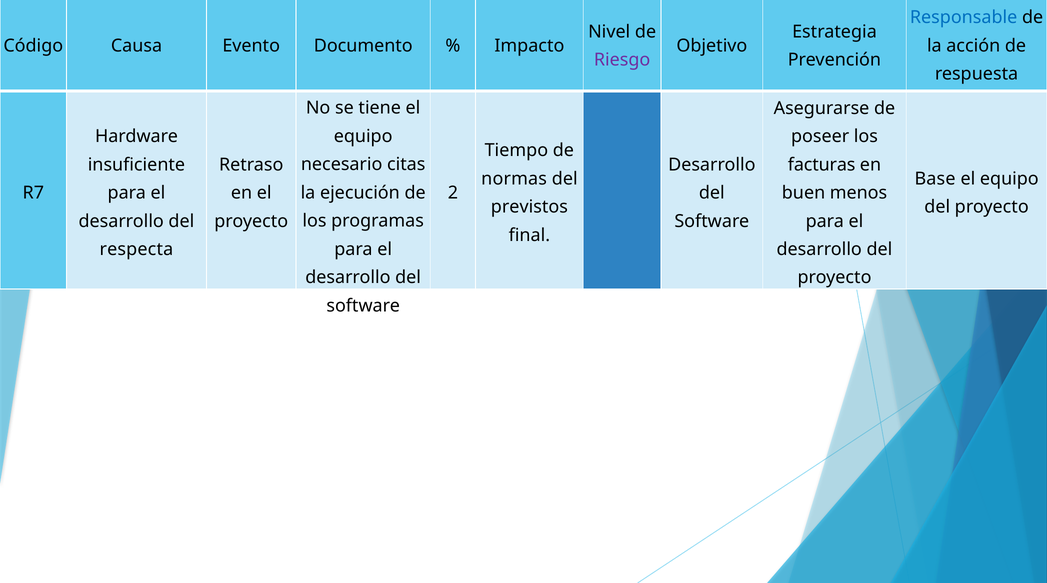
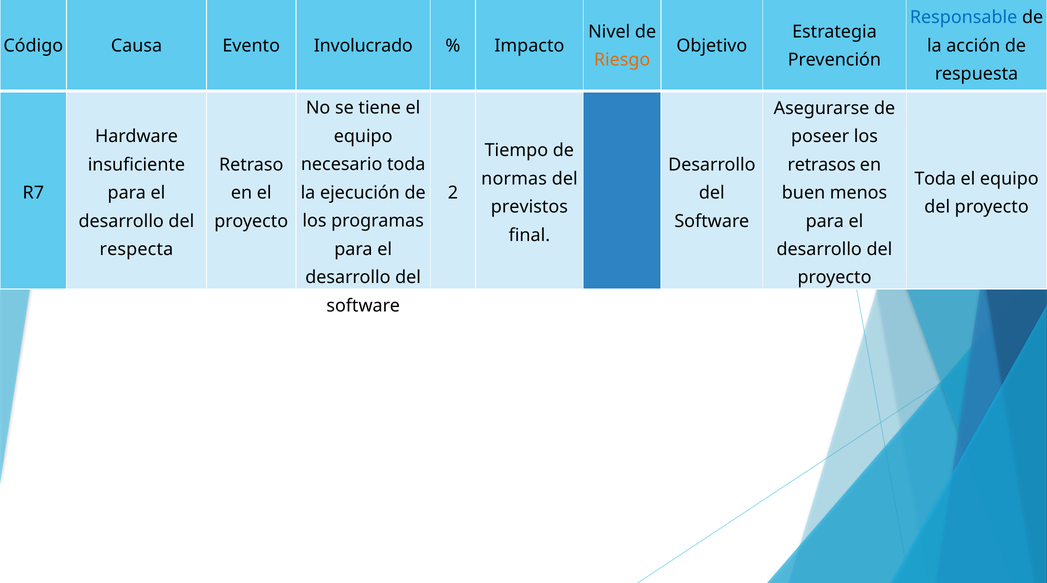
Documento: Documento -> Involucrado
Riesgo colour: purple -> orange
necesario citas: citas -> toda
facturas: facturas -> retrasos
Base at (935, 179): Base -> Toda
